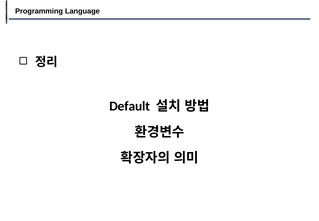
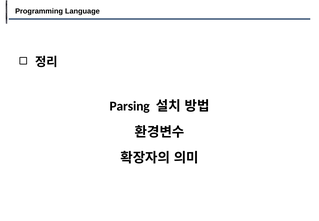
Default: Default -> Parsing
